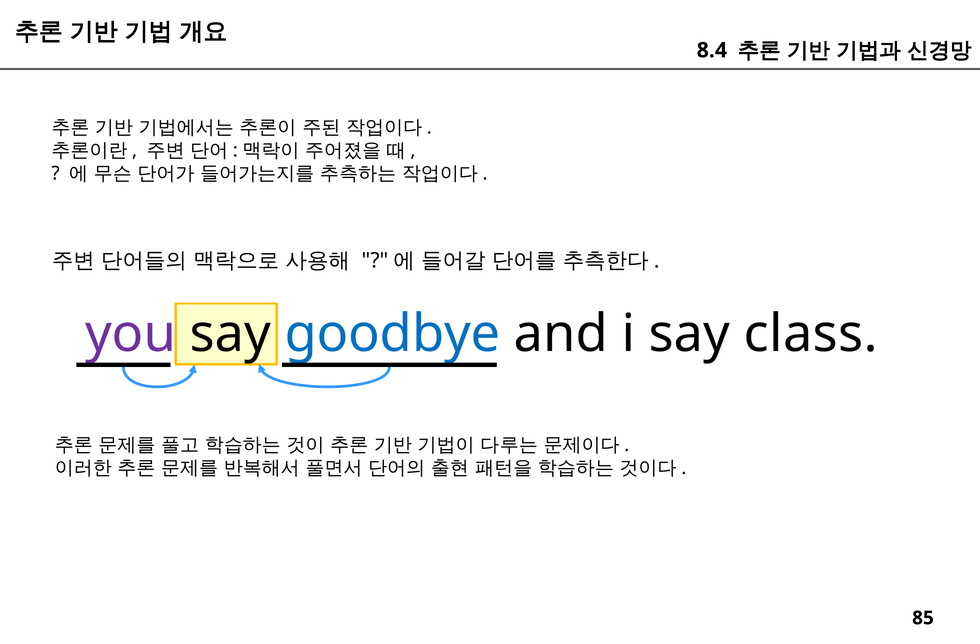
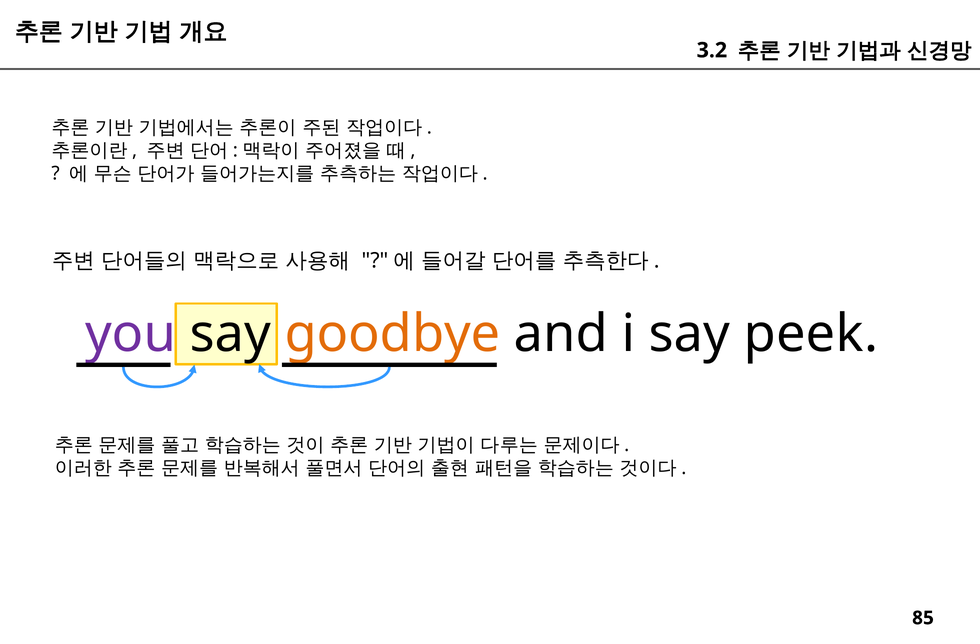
8.4: 8.4 -> 3.2
goodbye colour: blue -> orange
class: class -> peek
